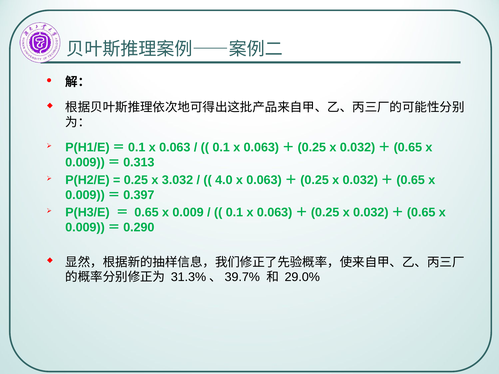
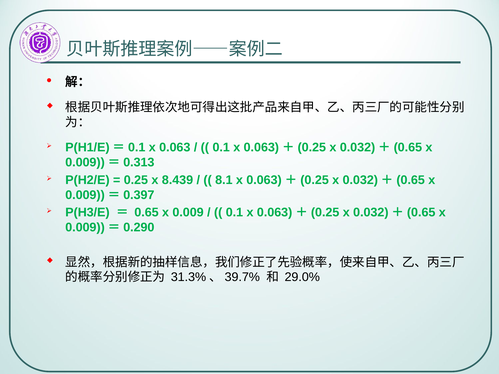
3.032: 3.032 -> 8.439
4.0: 4.0 -> 8.1
